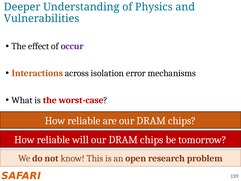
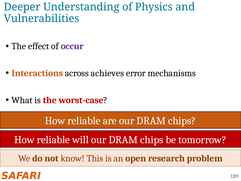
isolation: isolation -> achieves
